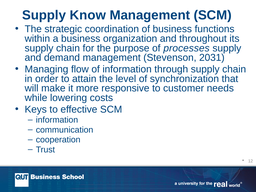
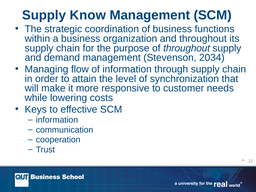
of processes: processes -> throughout
2031: 2031 -> 2034
